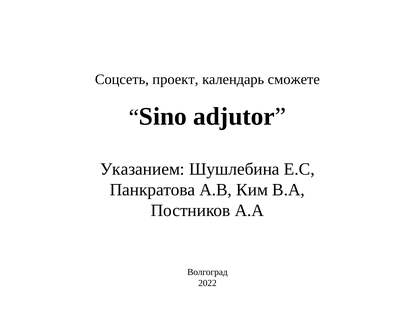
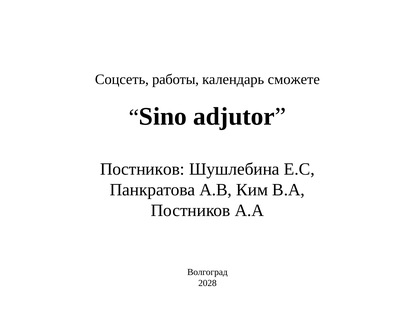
проект: проект -> работы
Указанием at (142, 169): Указанием -> Постников
2022: 2022 -> 2028
